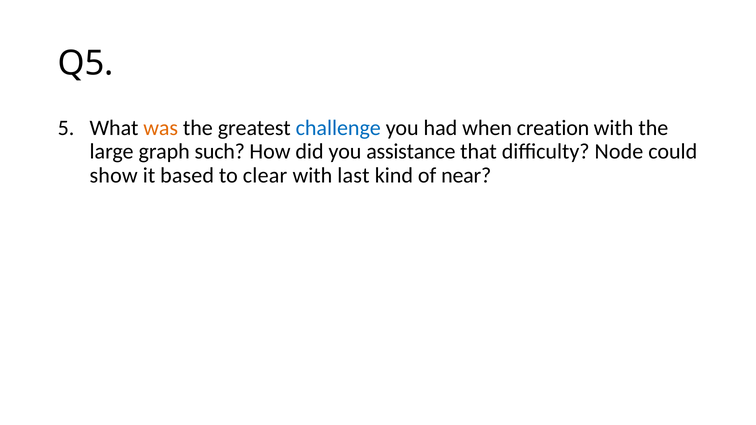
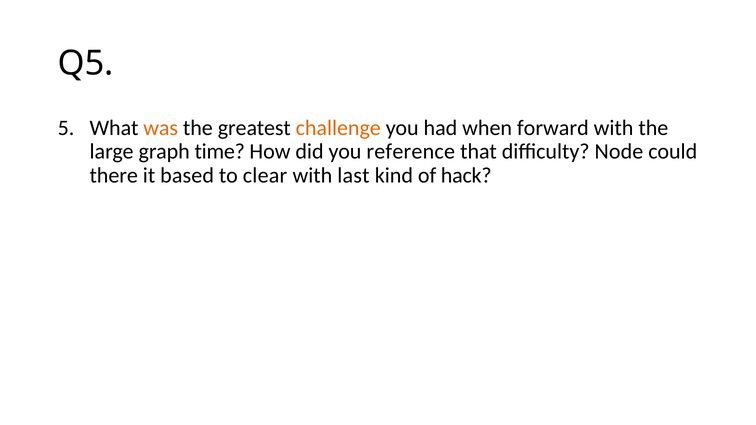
challenge colour: blue -> orange
creation: creation -> forward
such: such -> time
assistance: assistance -> reference
show: show -> there
near: near -> hack
